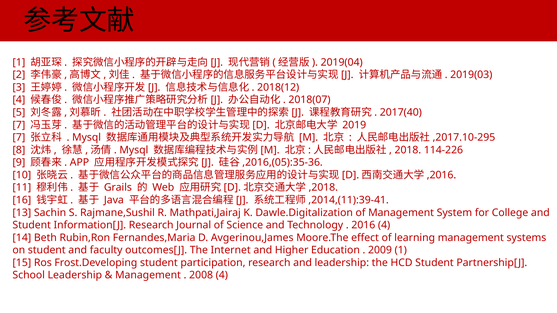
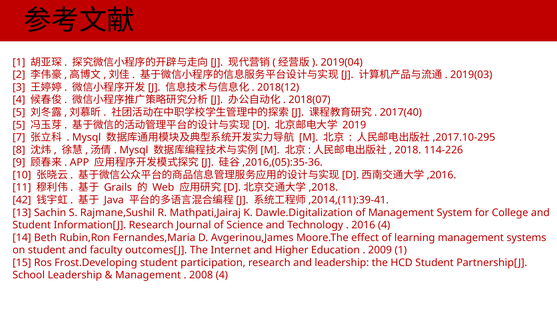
7 at (19, 125): 7 -> 5
16: 16 -> 42
